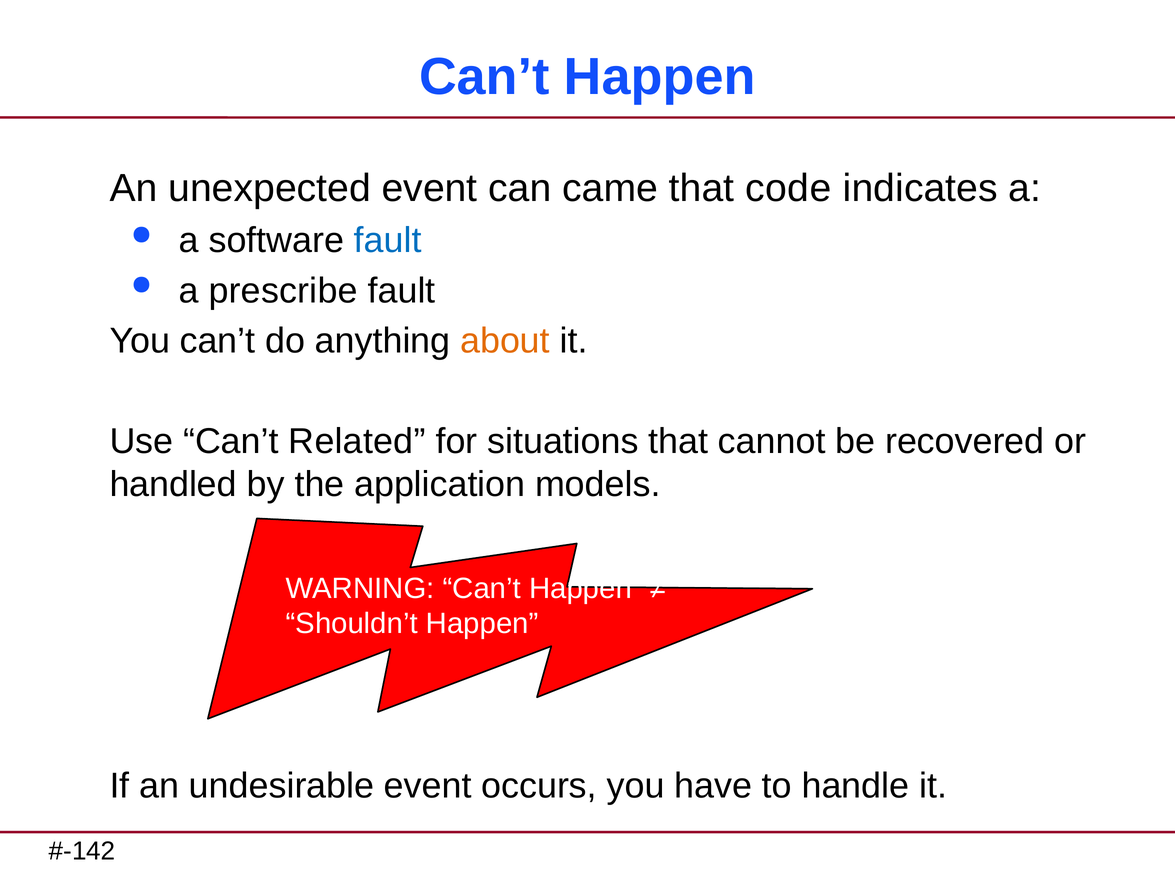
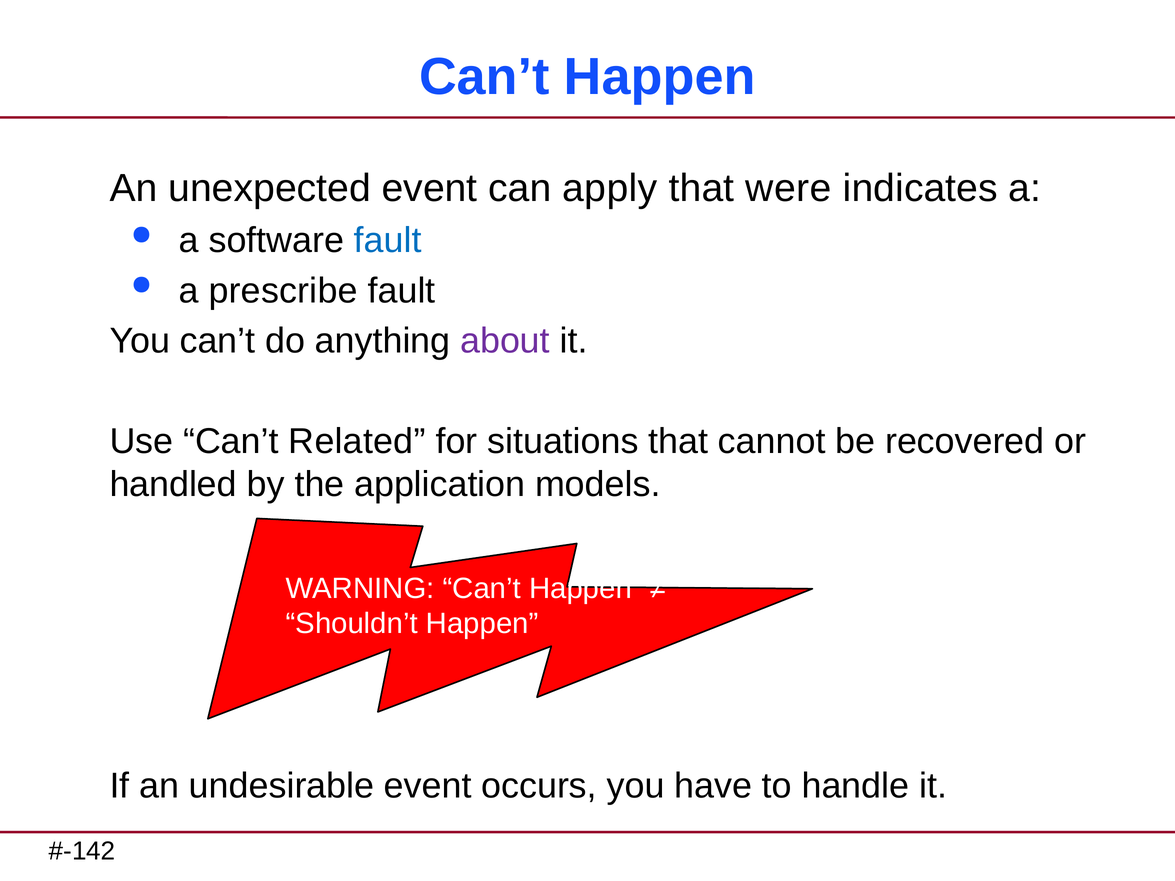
came: came -> apply
code: code -> were
about colour: orange -> purple
